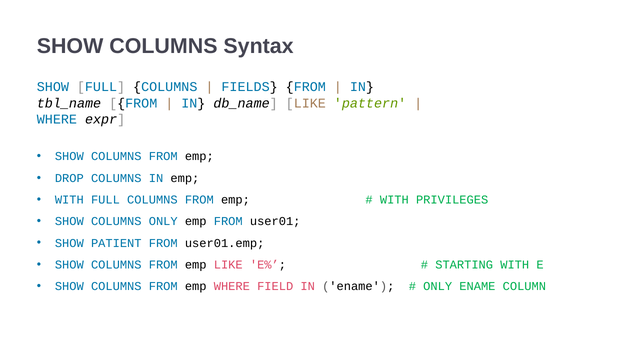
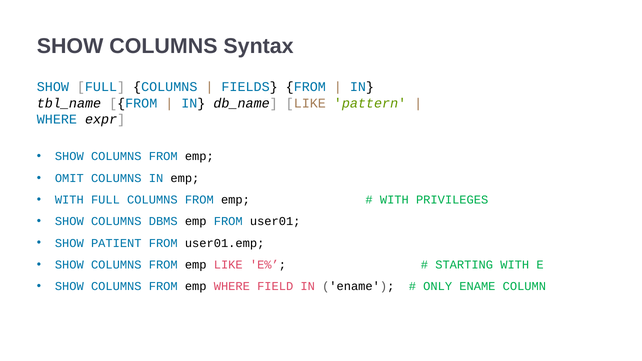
DROP: DROP -> OMIT
COLUMNS ONLY: ONLY -> DBMS
